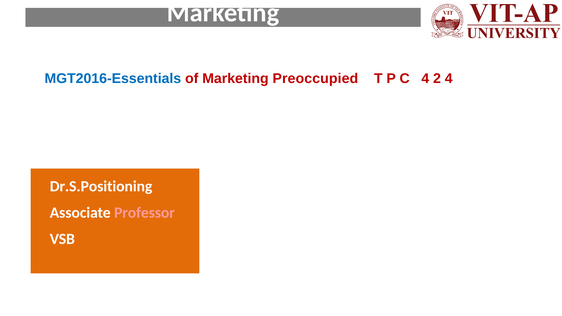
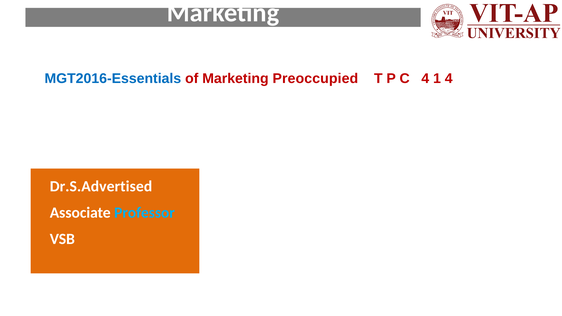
2: 2 -> 1
Dr.S.Positioning: Dr.S.Positioning -> Dr.S.Advertised
Professor colour: pink -> light blue
